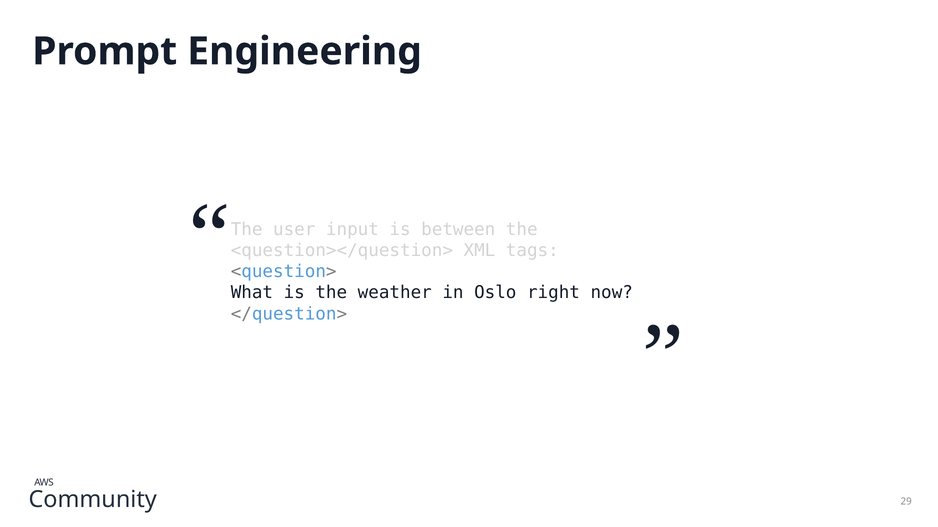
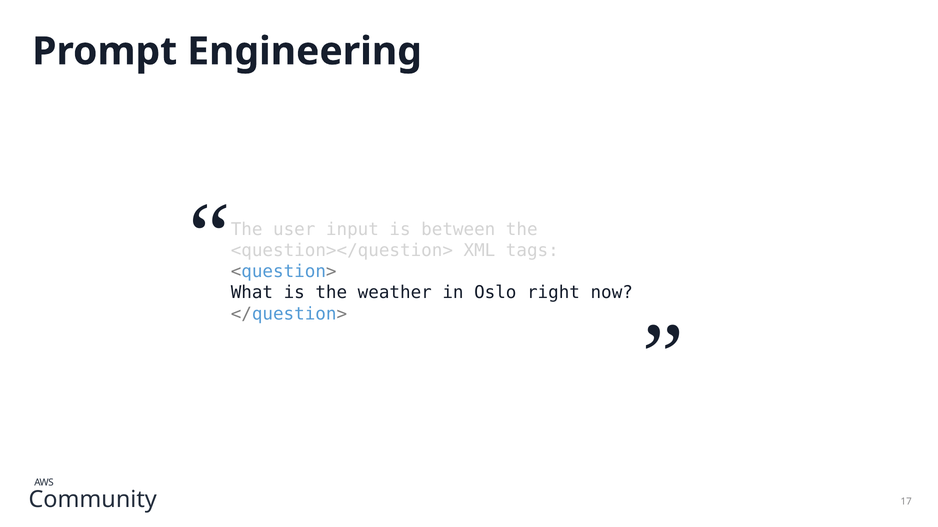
29: 29 -> 17
